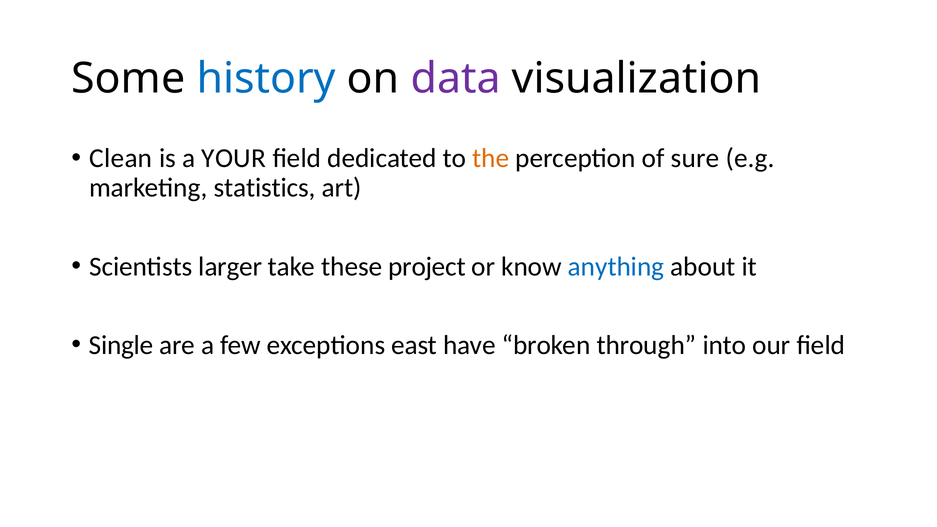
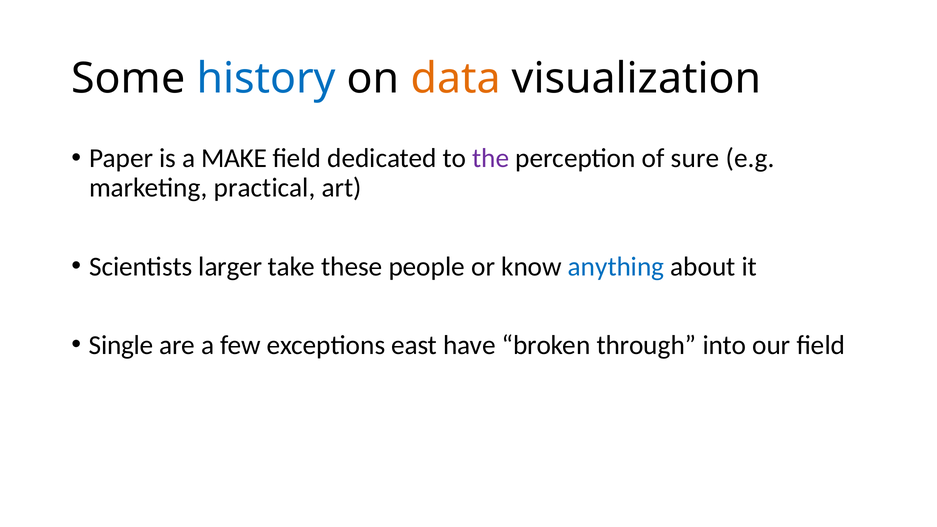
data colour: purple -> orange
Clean: Clean -> Paper
YOUR: YOUR -> MAKE
the colour: orange -> purple
statistics: statistics -> practical
project: project -> people
